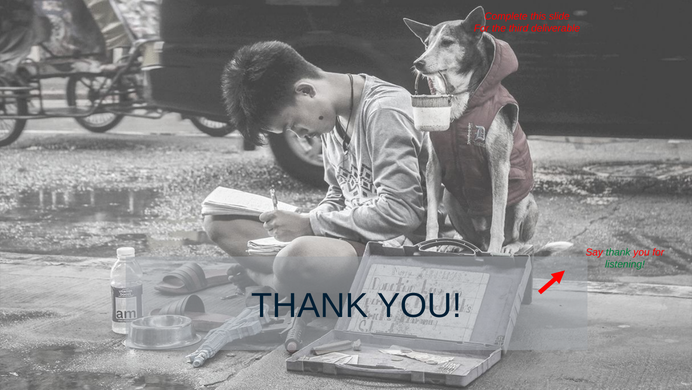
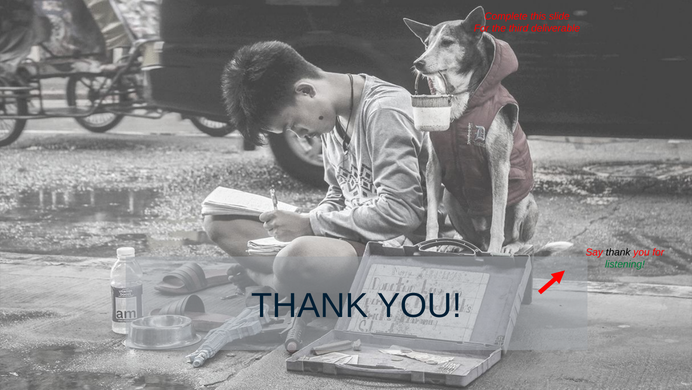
thank at (618, 252) colour: green -> black
